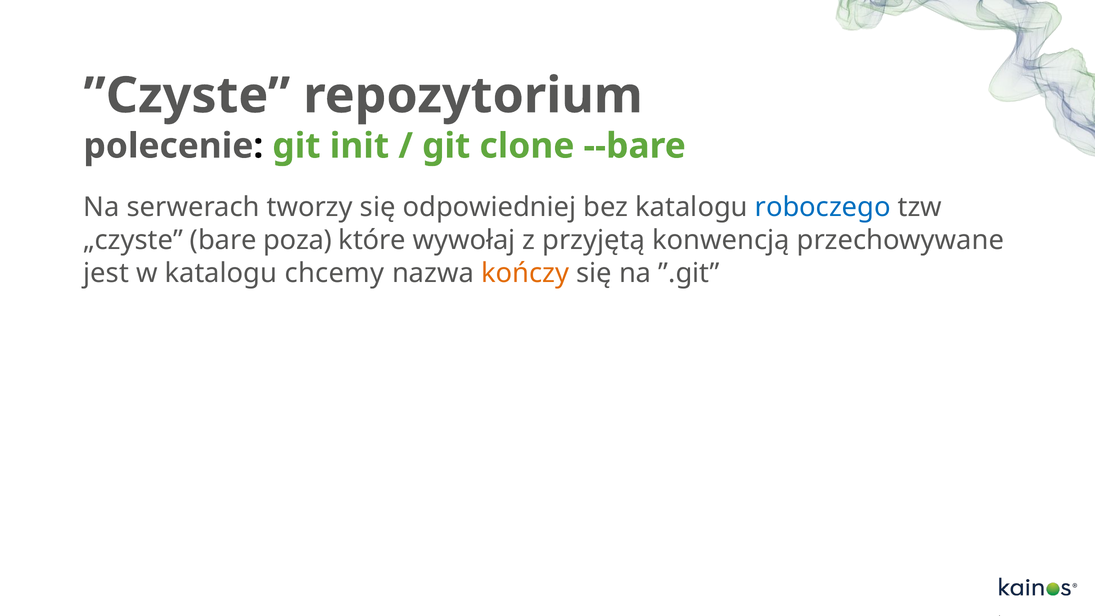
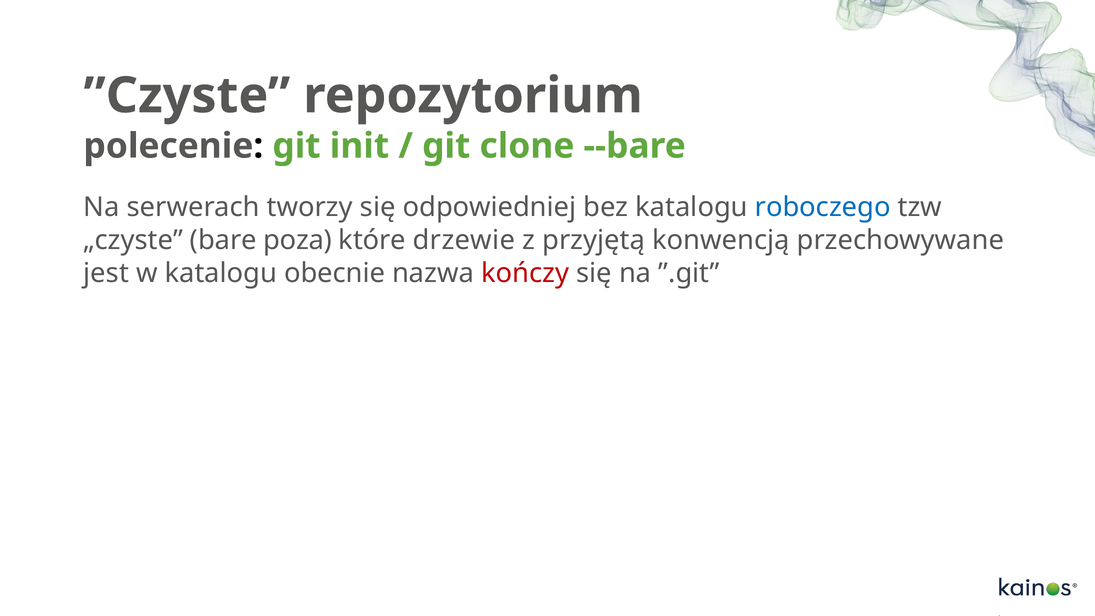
wywołaj: wywołaj -> drzewie
chcemy: chcemy -> obecnie
kończy colour: orange -> red
